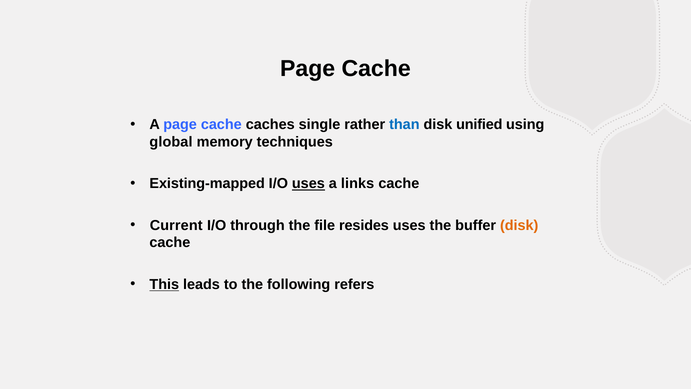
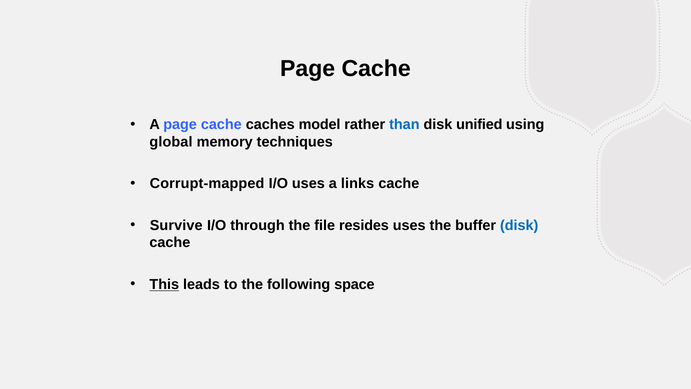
single: single -> model
Existing-mapped: Existing-mapped -> Corrupt-mapped
uses at (308, 183) underline: present -> none
Current: Current -> Survive
disk at (519, 225) colour: orange -> blue
refers: refers -> space
